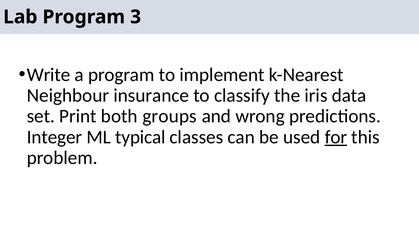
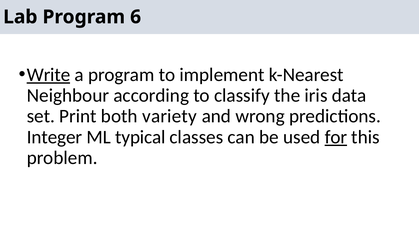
3: 3 -> 6
Write underline: none -> present
insurance: insurance -> according
groups: groups -> variety
